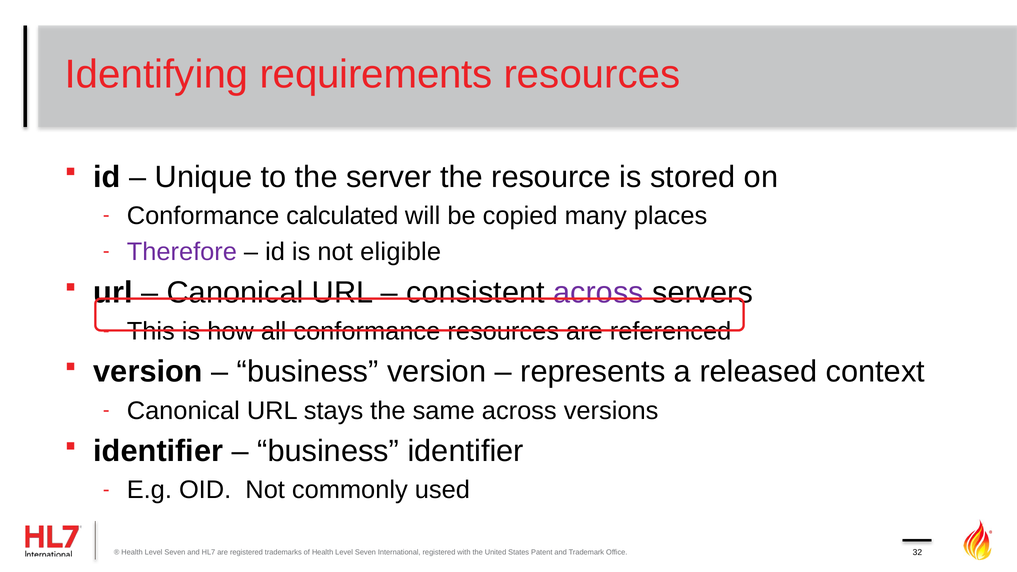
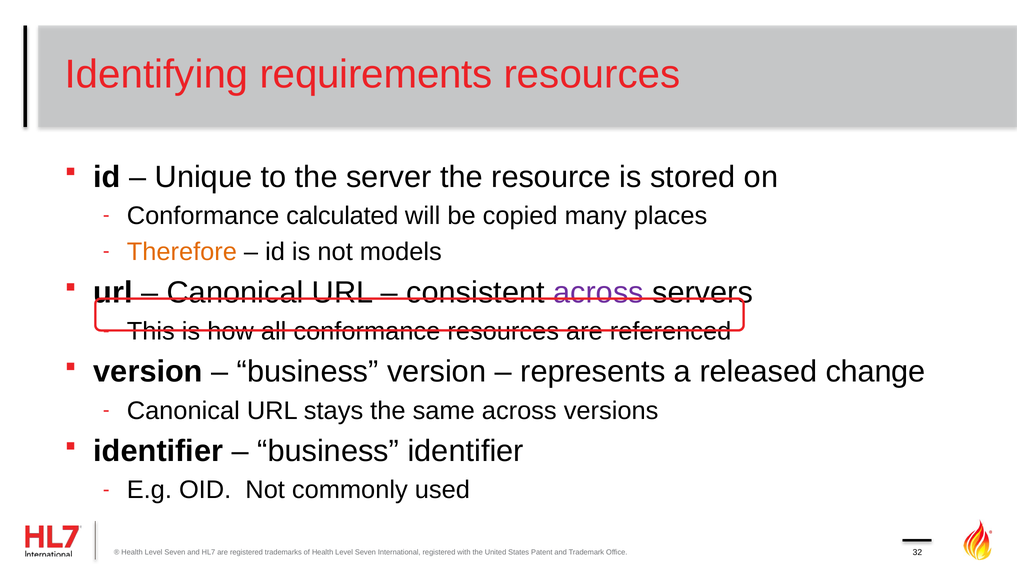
Therefore colour: purple -> orange
eligible: eligible -> models
context: context -> change
